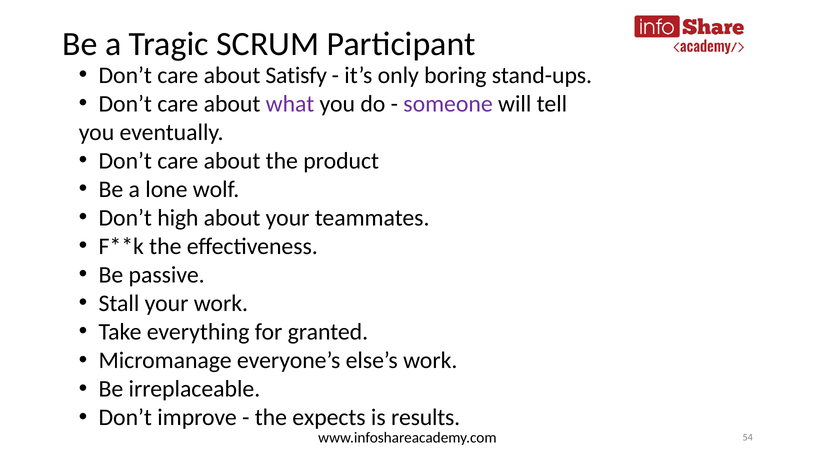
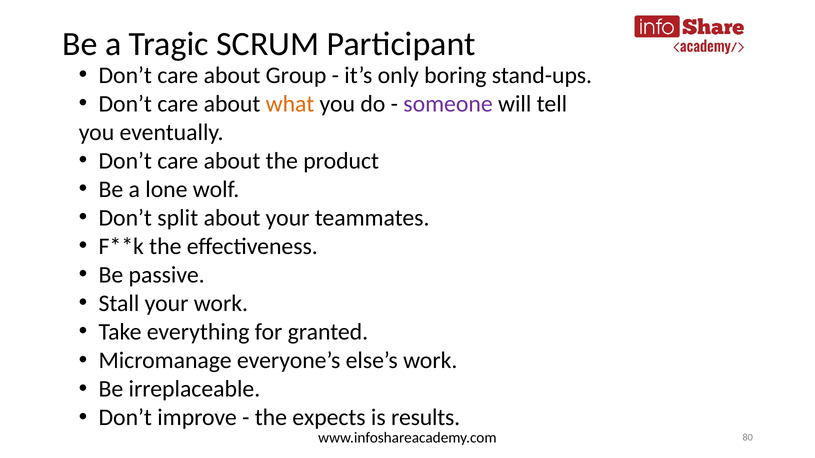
Satisfy: Satisfy -> Group
what colour: purple -> orange
high: high -> split
54: 54 -> 80
